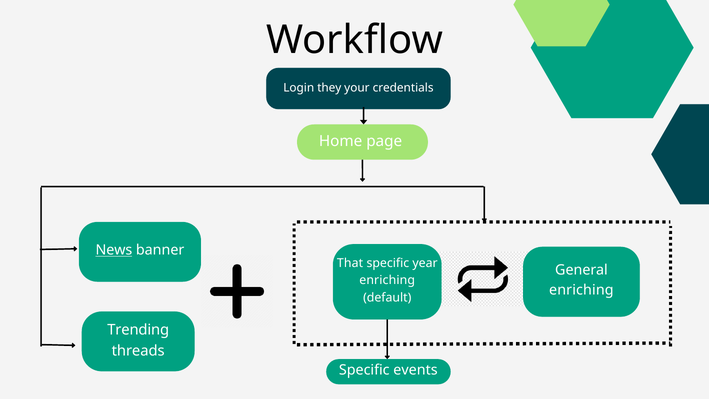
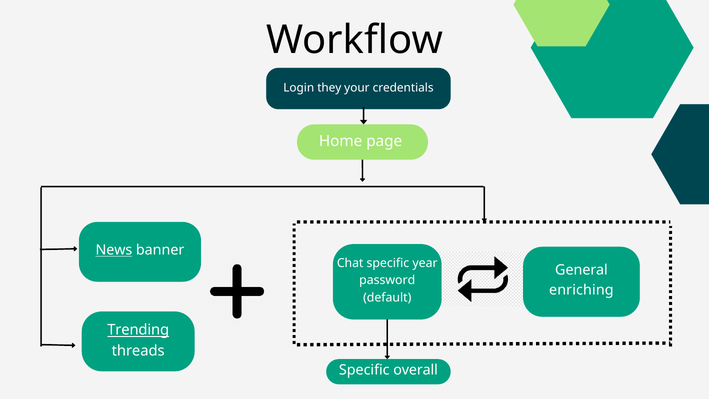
That: That -> Chat
enriching at (387, 280): enriching -> password
Trending underline: none -> present
events: events -> overall
